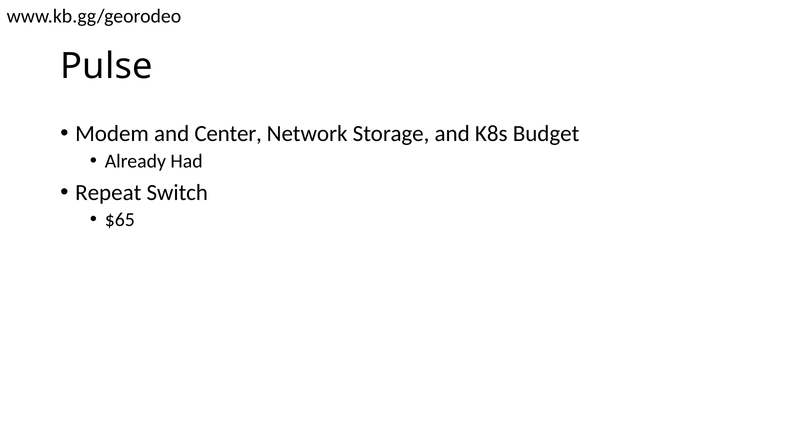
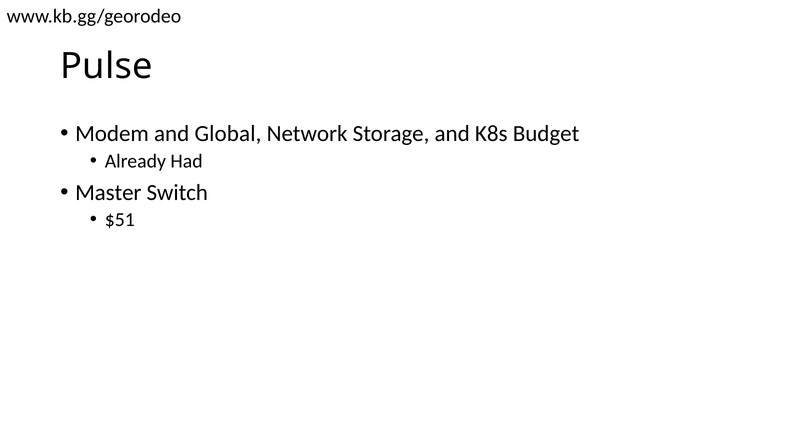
Center: Center -> Global
Repeat: Repeat -> Master
$65: $65 -> $51
